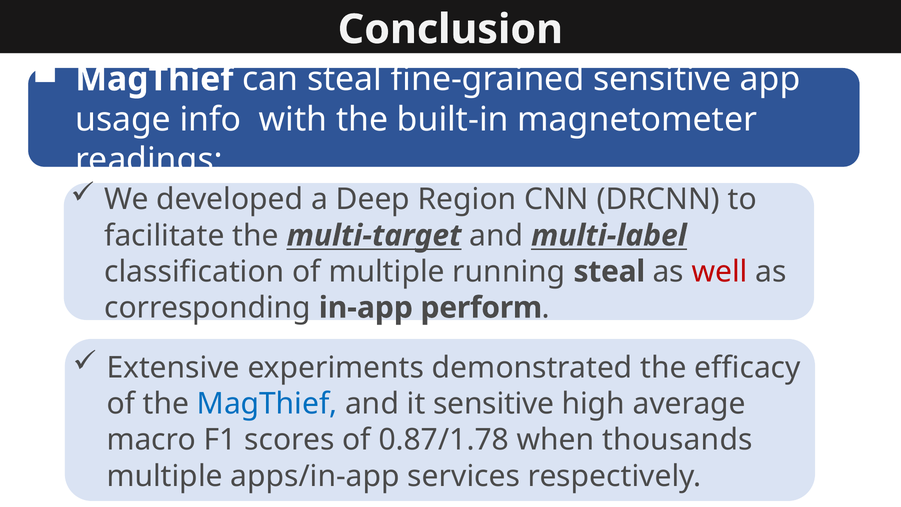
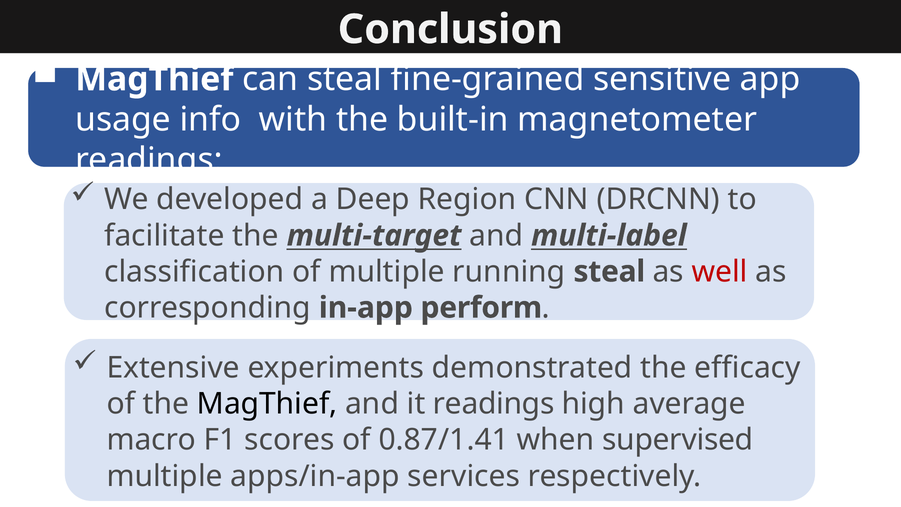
MagThief at (267, 404) colour: blue -> black
it sensitive: sensitive -> readings
0.87/1.78: 0.87/1.78 -> 0.87/1.41
thousands: thousands -> supervised
